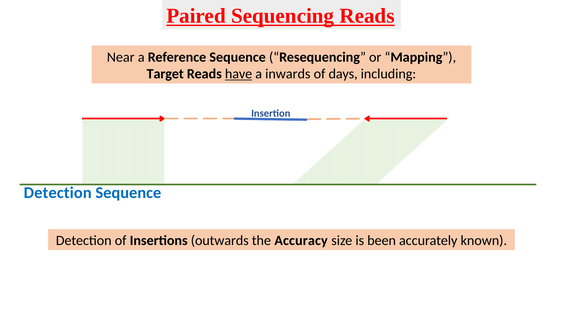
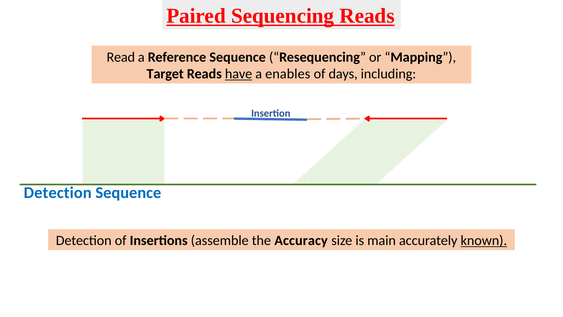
Near: Near -> Read
inwards: inwards -> enables
outwards: outwards -> assemble
been: been -> main
known underline: none -> present
